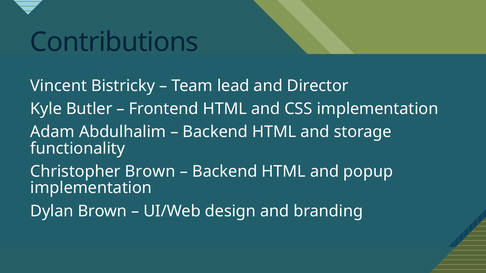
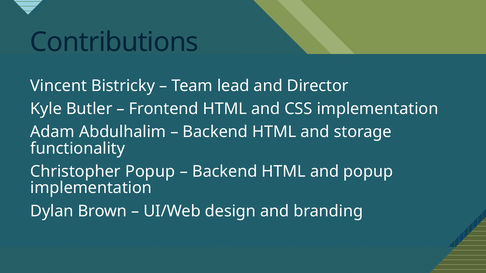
Christopher Brown: Brown -> Popup
